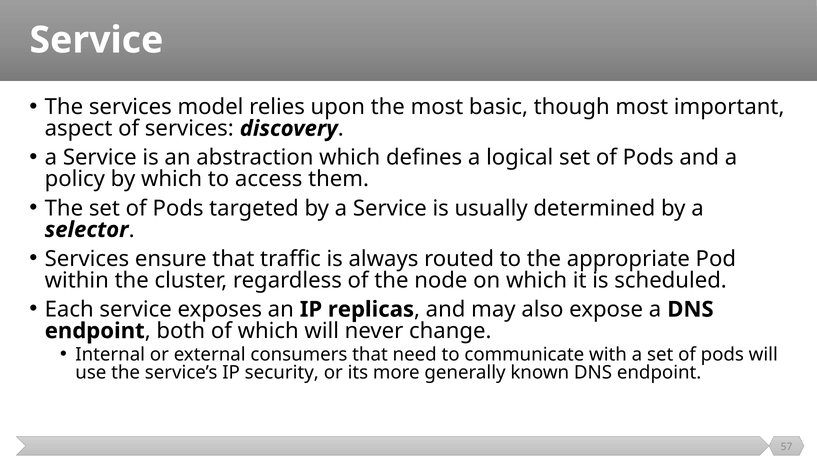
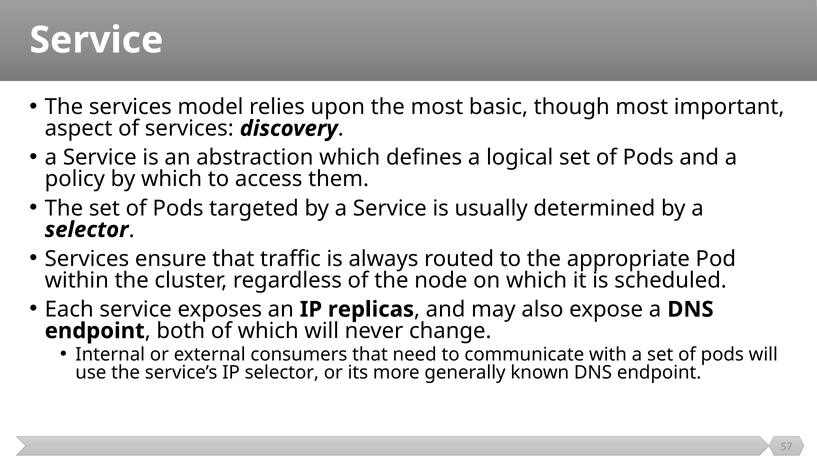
IP security: security -> selector
